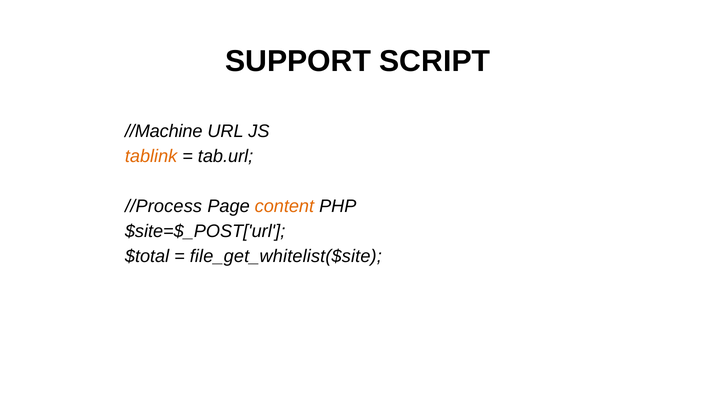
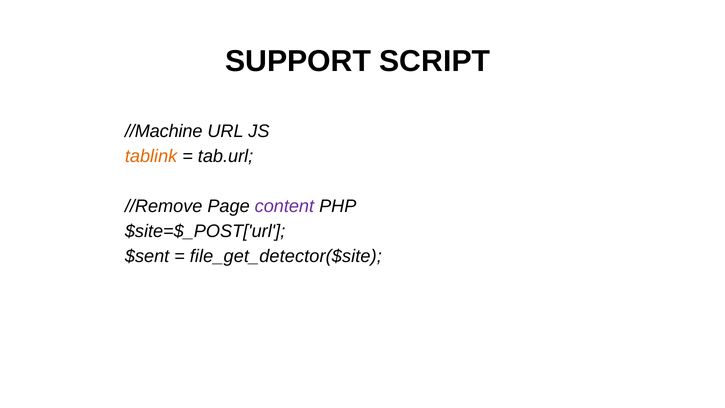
//Process: //Process -> //Remove
content colour: orange -> purple
$total: $total -> $sent
file_get_whitelist($site: file_get_whitelist($site -> file_get_detector($site
